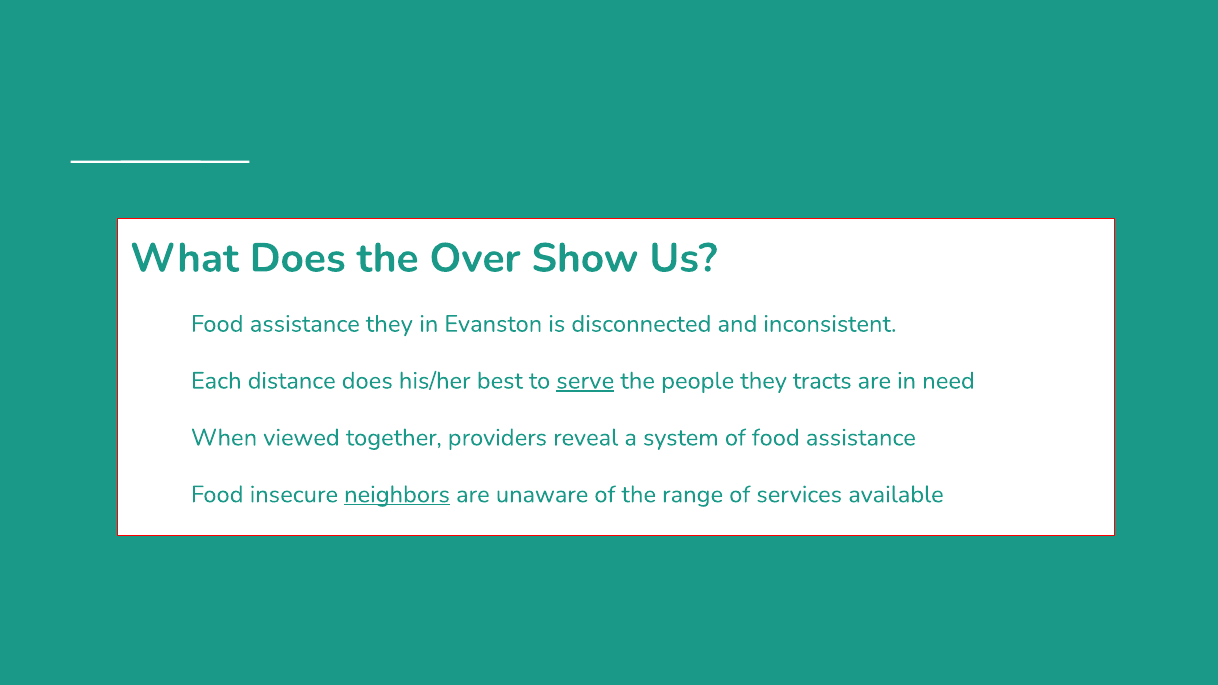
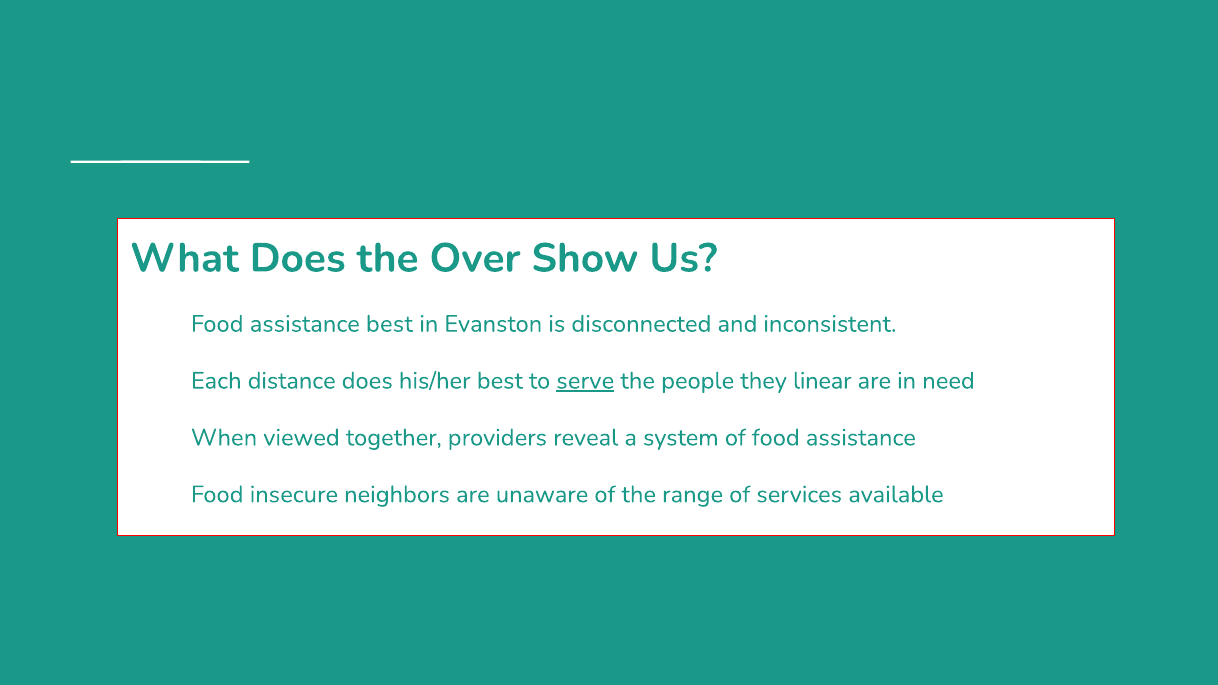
assistance they: they -> best
tracts: tracts -> linear
neighbors underline: present -> none
